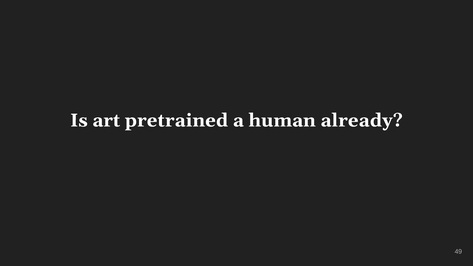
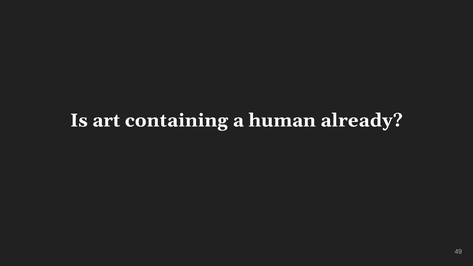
pretrained: pretrained -> containing
